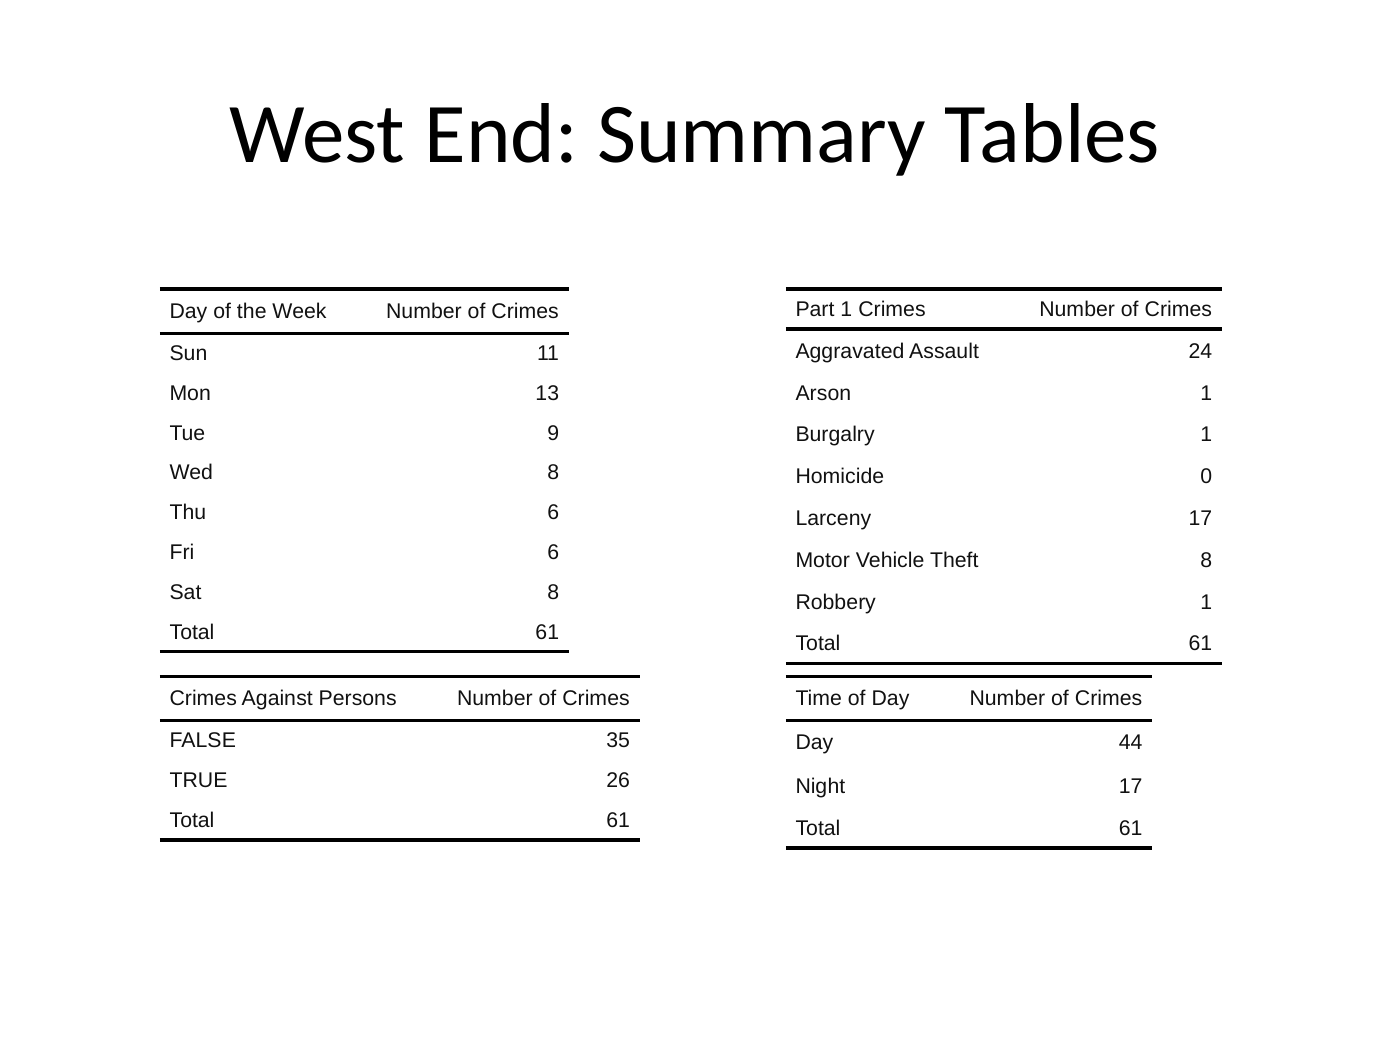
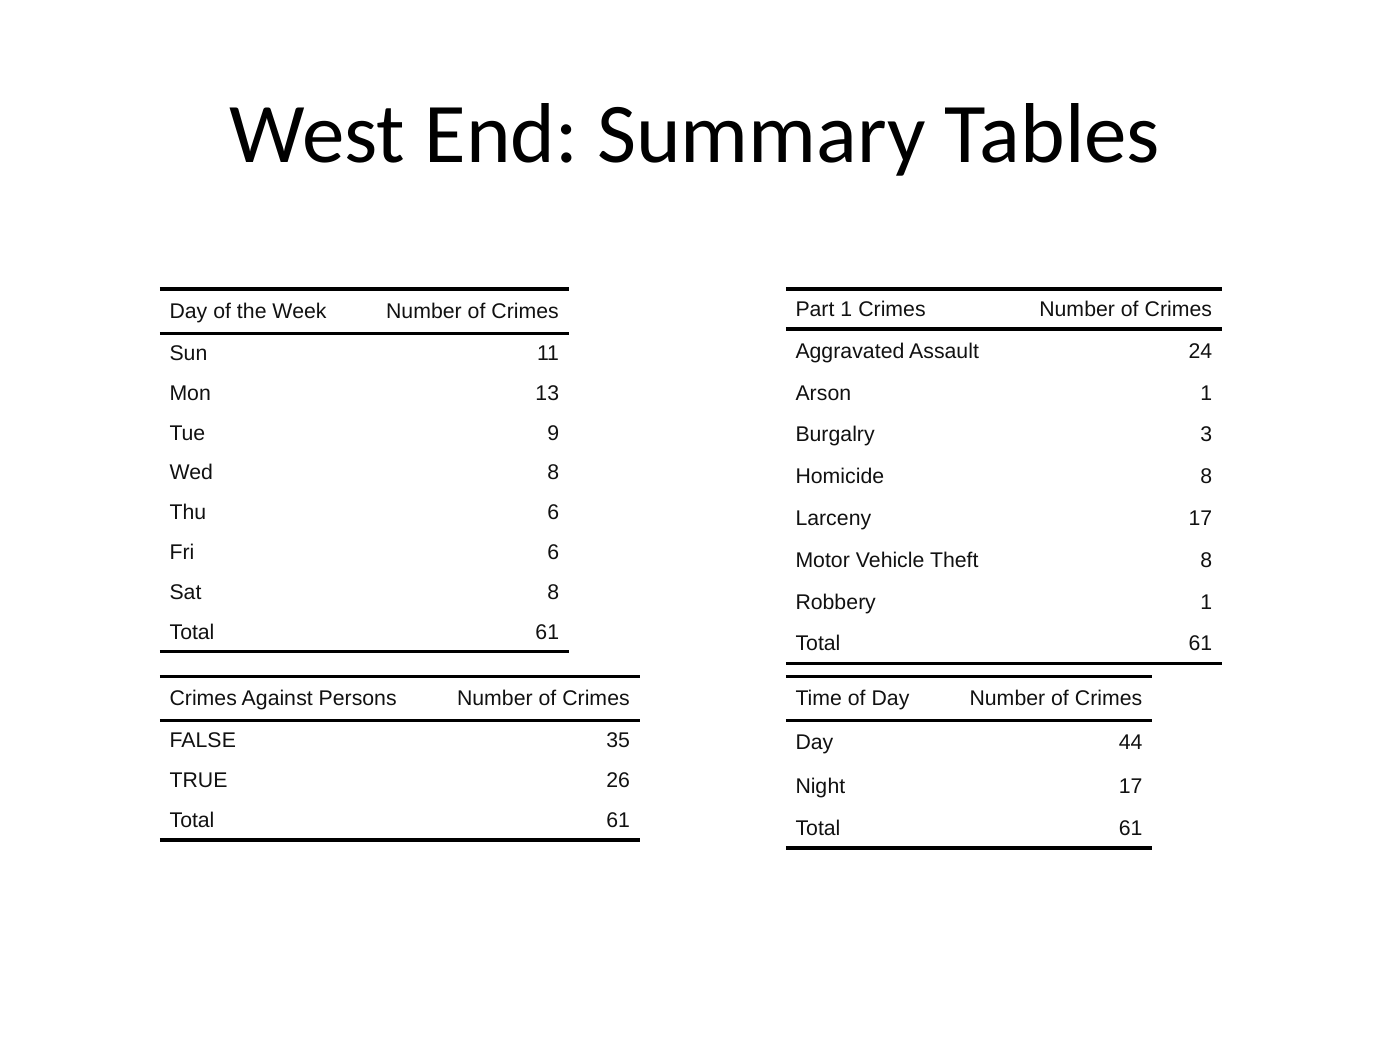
Burgalry 1: 1 -> 3
Homicide 0: 0 -> 8
